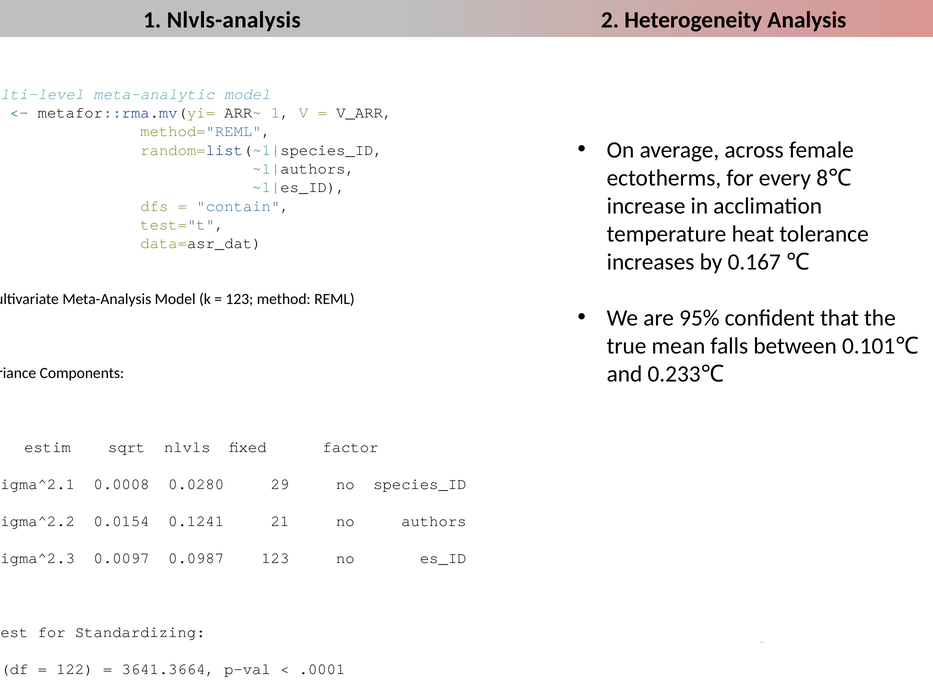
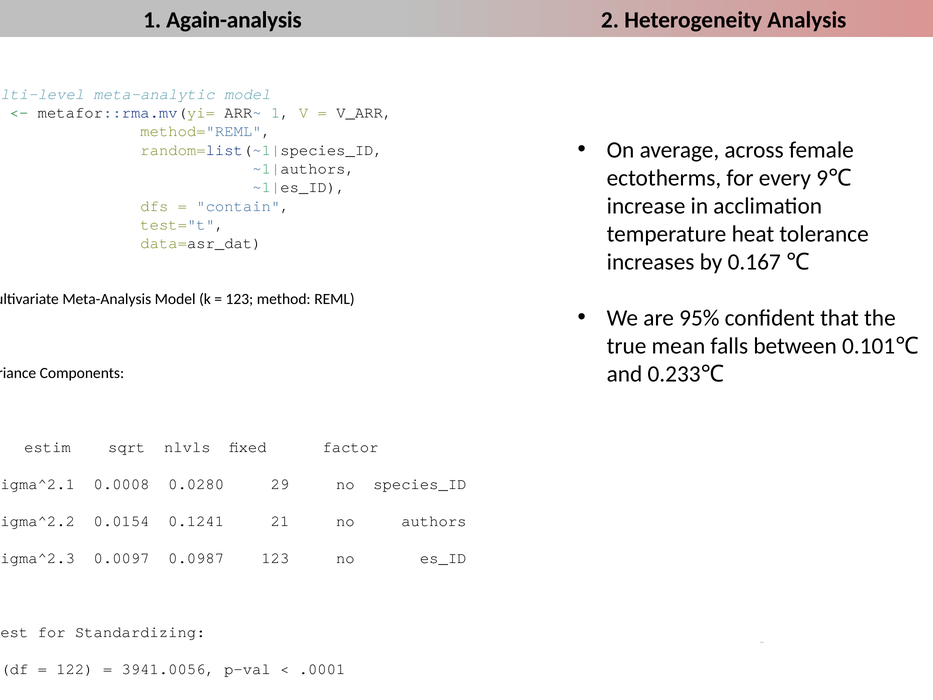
Nlvls-analysis: Nlvls-analysis -> Again-analysis
8: 8 -> 9
3641.3664: 3641.3664 -> 3941.0056
